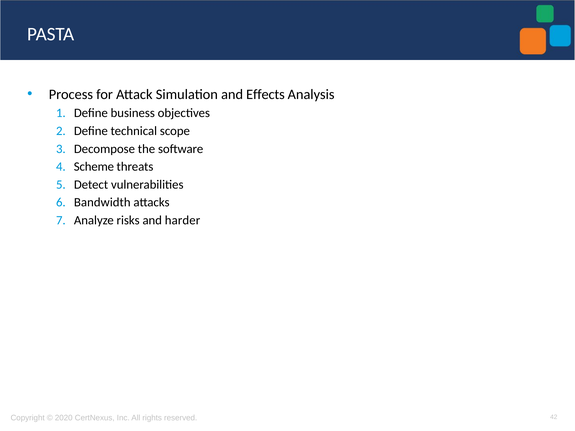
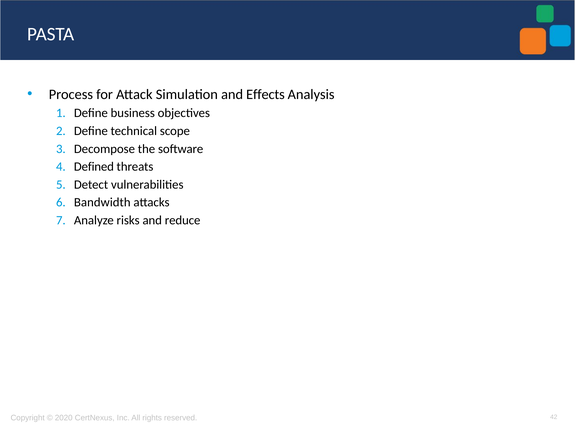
Scheme: Scheme -> Defined
harder: harder -> reduce
